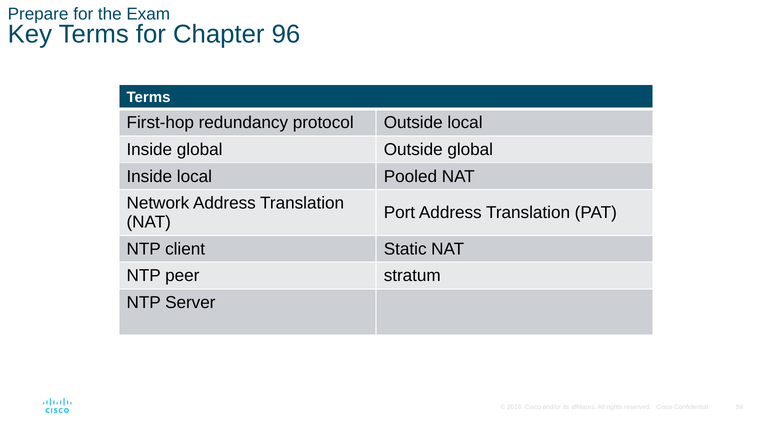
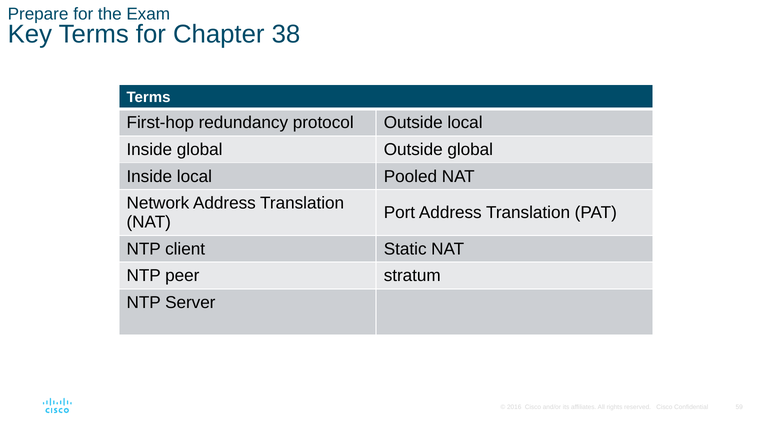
96: 96 -> 38
